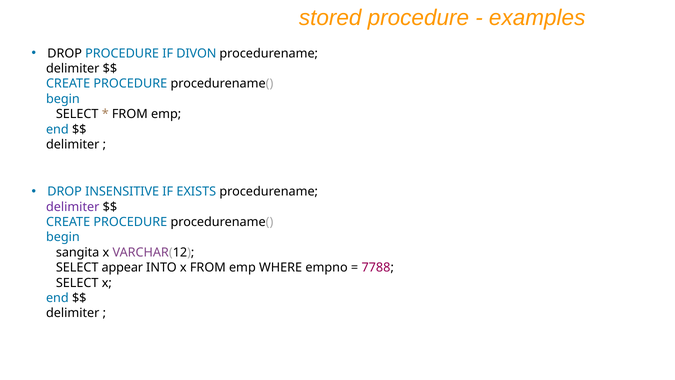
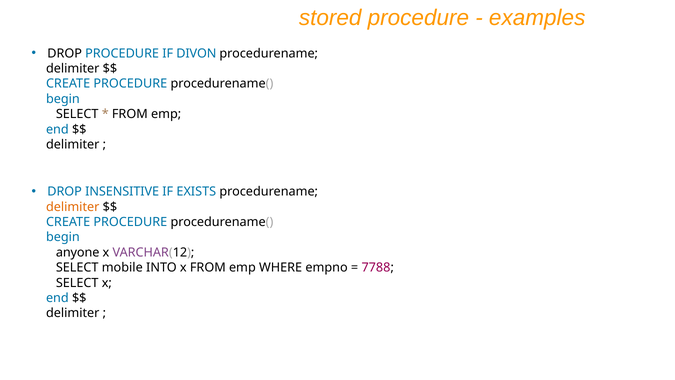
delimiter at (73, 207) colour: purple -> orange
sangita: sangita -> anyone
appear: appear -> mobile
